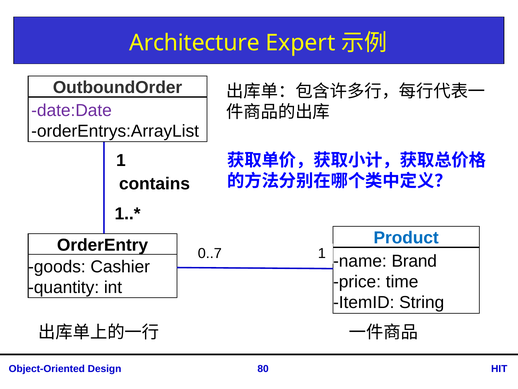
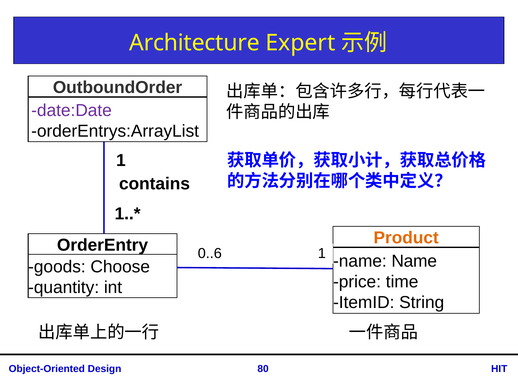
Product colour: blue -> orange
0..7: 0..7 -> 0..6
name Brand: Brand -> Name
Cashier: Cashier -> Choose
